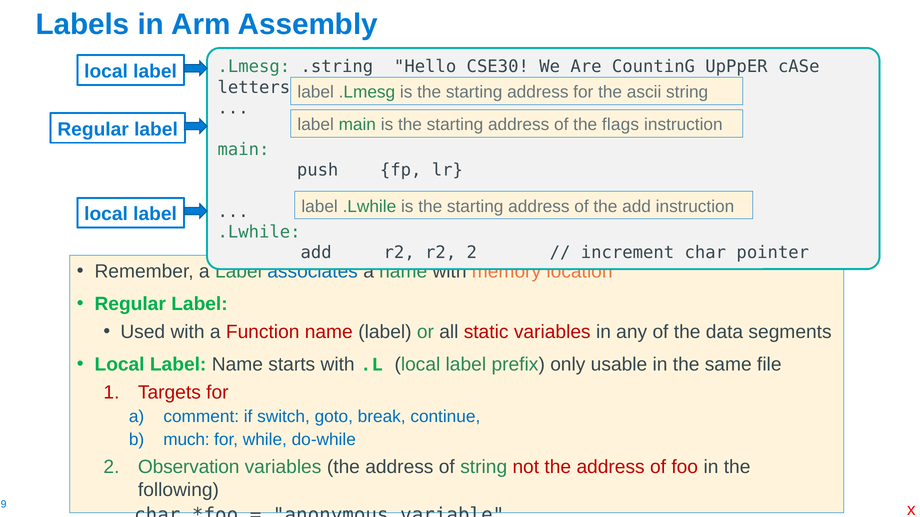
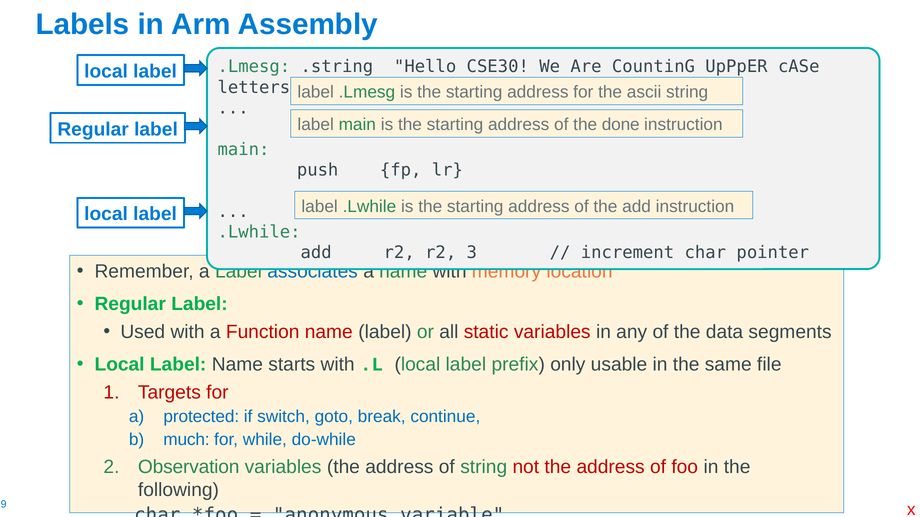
flags: flags -> done
r2 2: 2 -> 3
comment: comment -> protected
